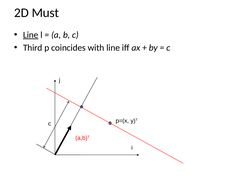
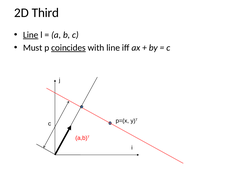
Must: Must -> Third
Third: Third -> Must
coincides underline: none -> present
